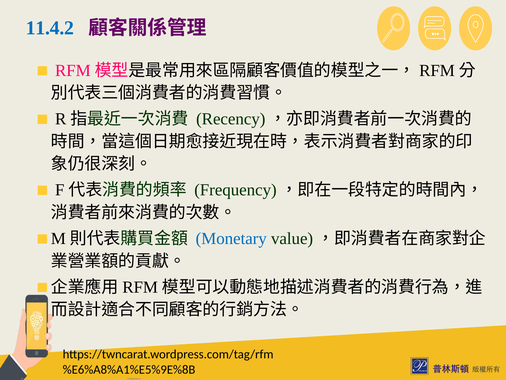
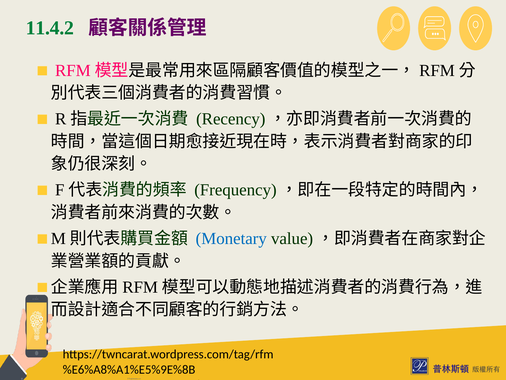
11.4.2 colour: blue -> green
